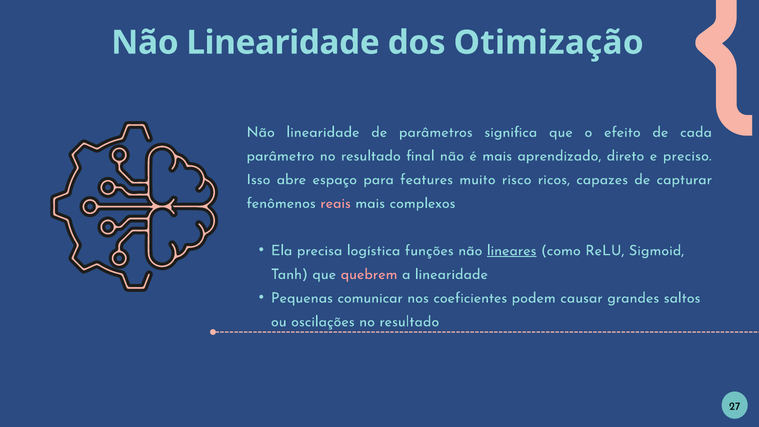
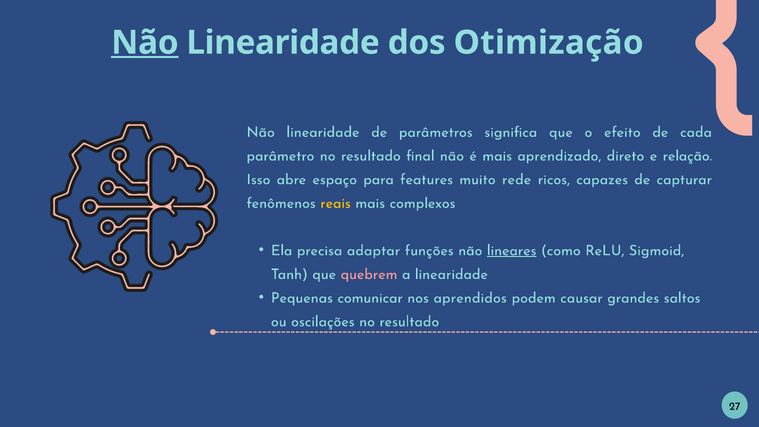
Não at (145, 43) underline: none -> present
preciso: preciso -> relação
risco: risco -> rede
reais colour: pink -> yellow
logística: logística -> adaptar
coeficientes: coeficientes -> aprendidos
